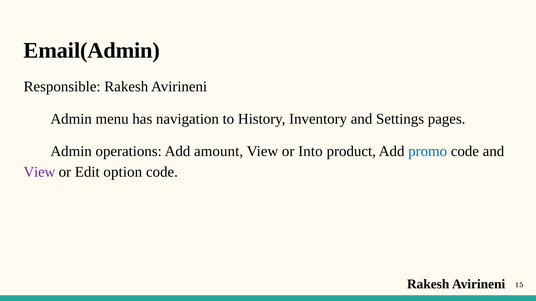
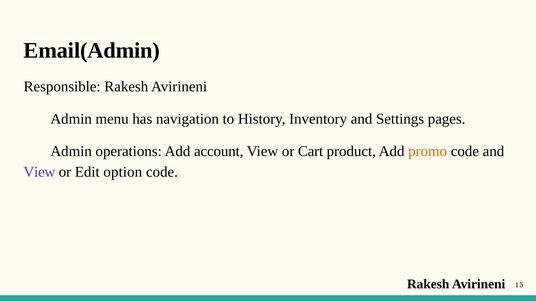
amount: amount -> account
Into: Into -> Cart
promo colour: blue -> orange
